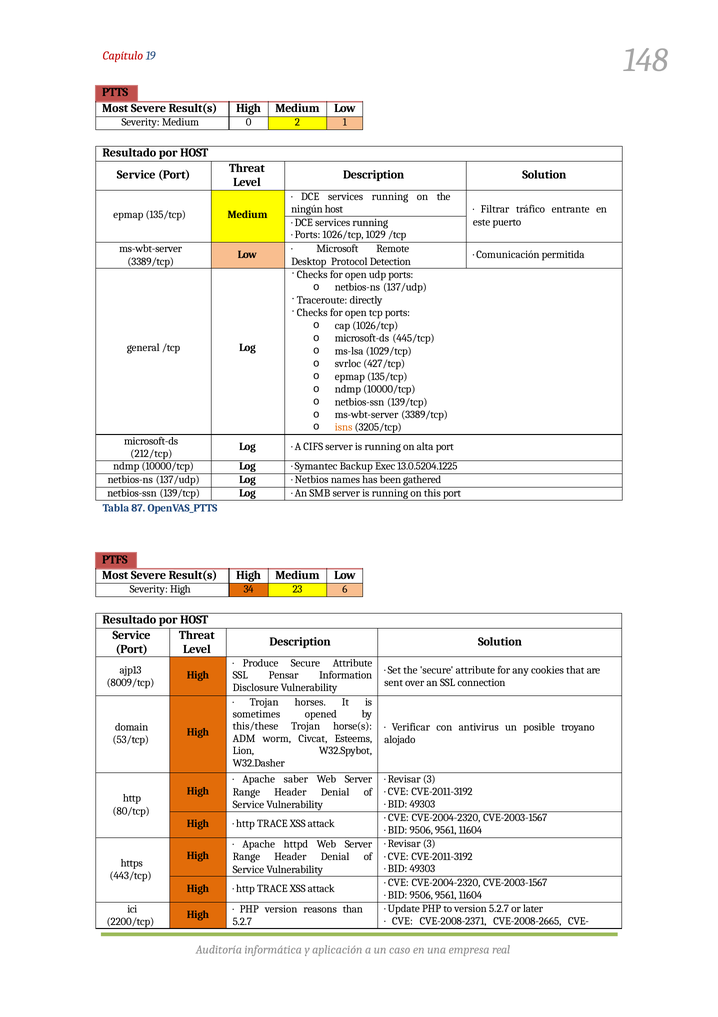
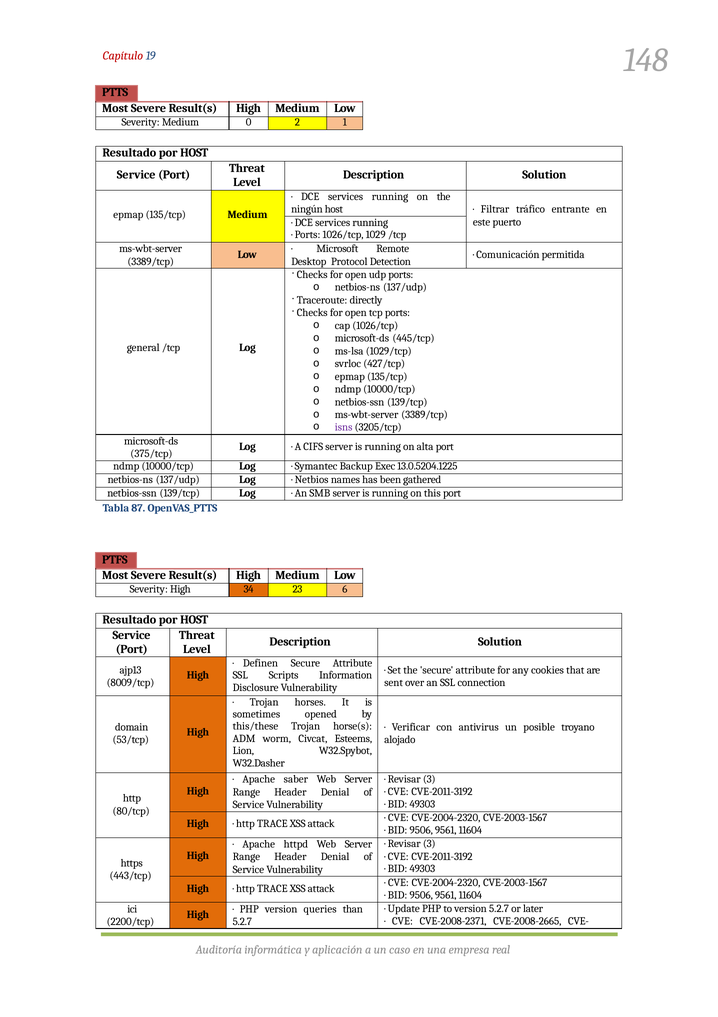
isns colour: orange -> purple
212/tcp: 212/tcp -> 375/tcp
Produce: Produce -> Definen
Pensar: Pensar -> Scripts
reasons: reasons -> queries
